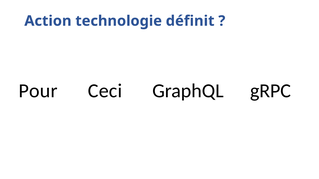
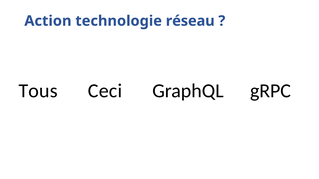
définit: définit -> réseau
Pour: Pour -> Tous
